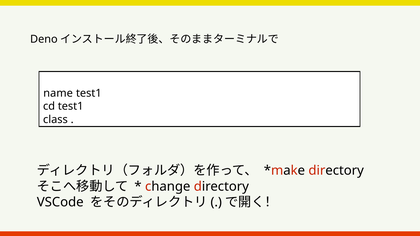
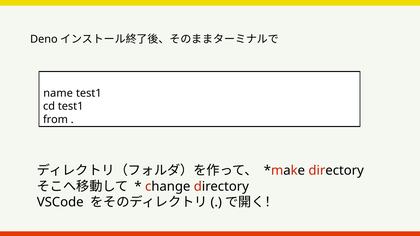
class: class -> from
